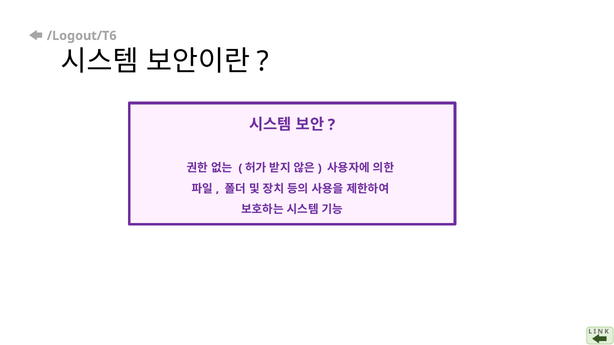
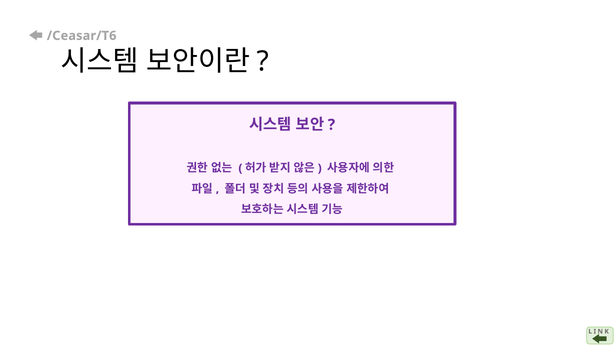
/Logout/T6: /Logout/T6 -> /Ceasar/T6
